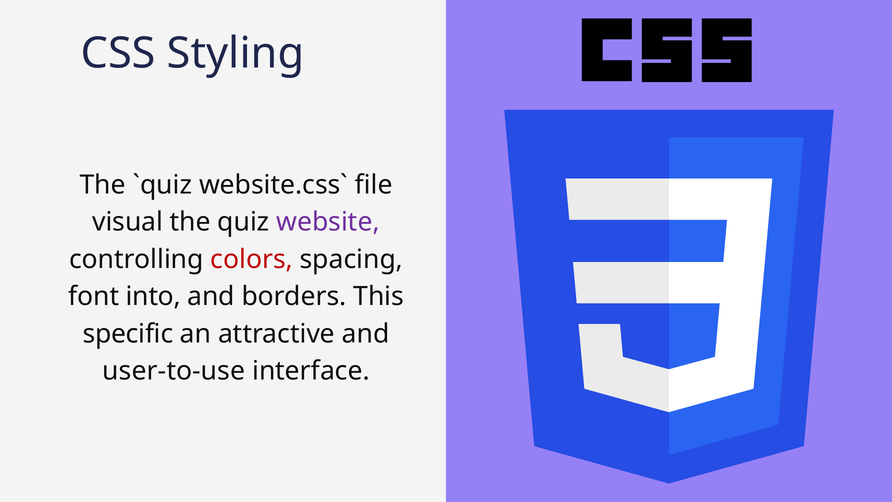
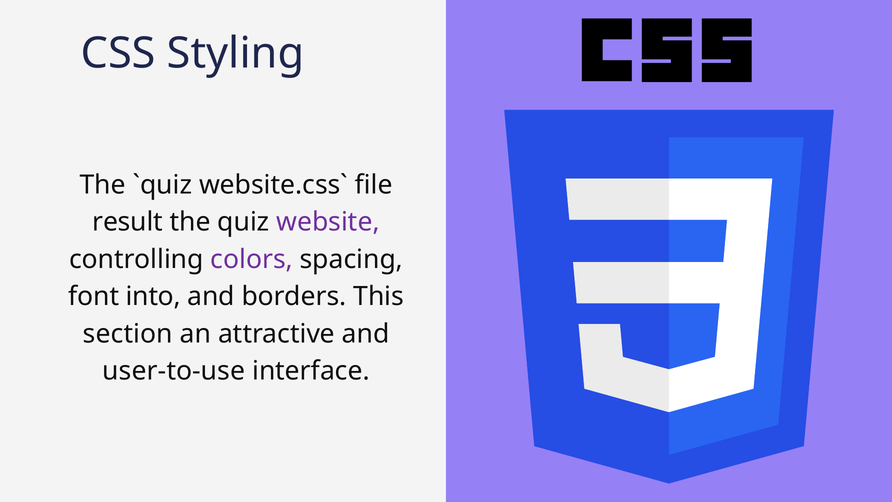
visual: visual -> result
colors colour: red -> purple
specific: specific -> section
